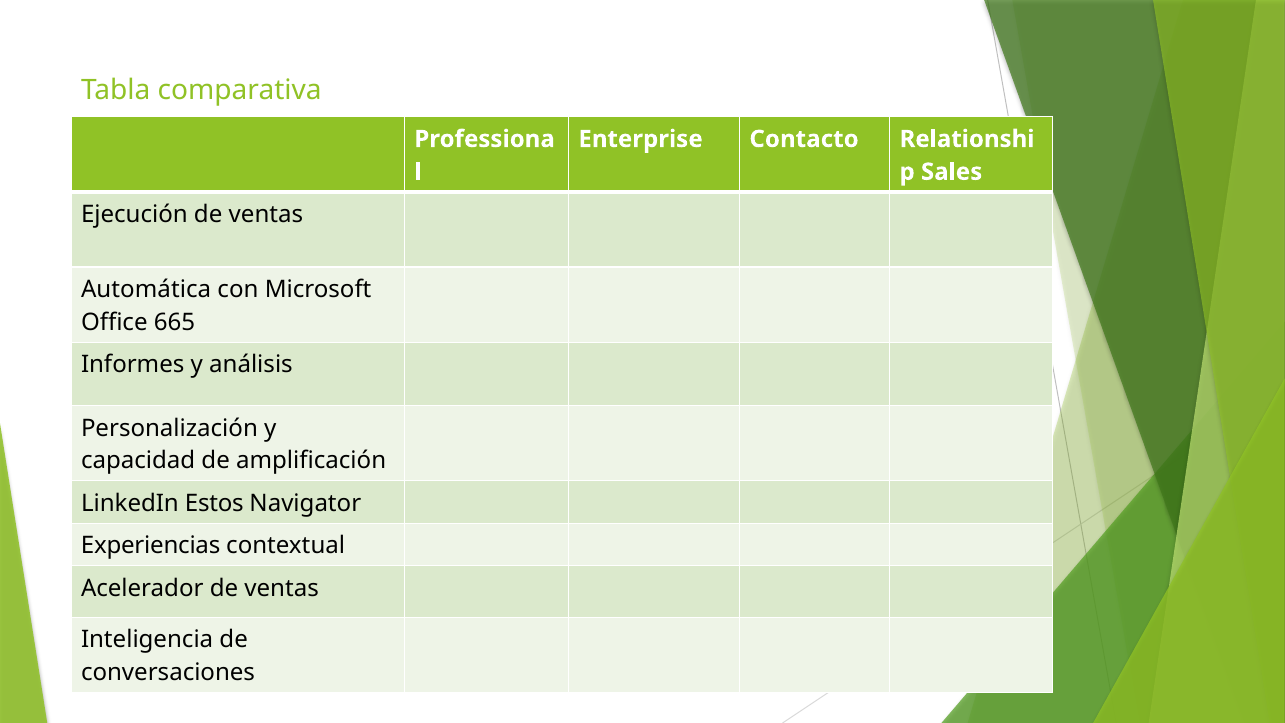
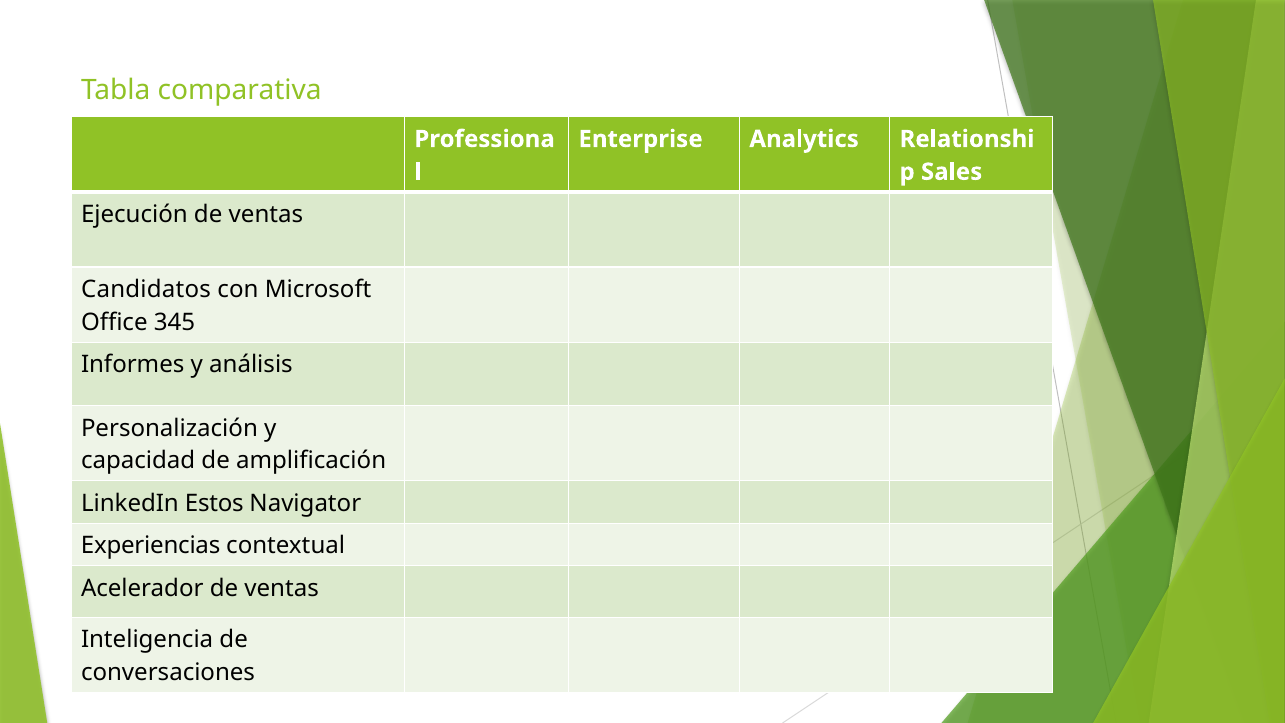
Contacto: Contacto -> Analytics
Automática: Automática -> Candidatos
665: 665 -> 345
